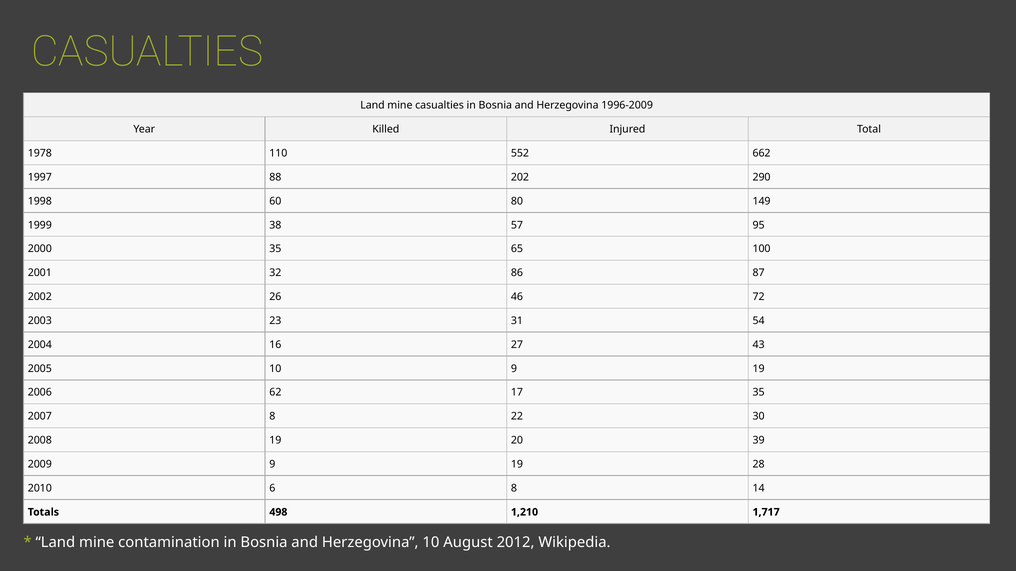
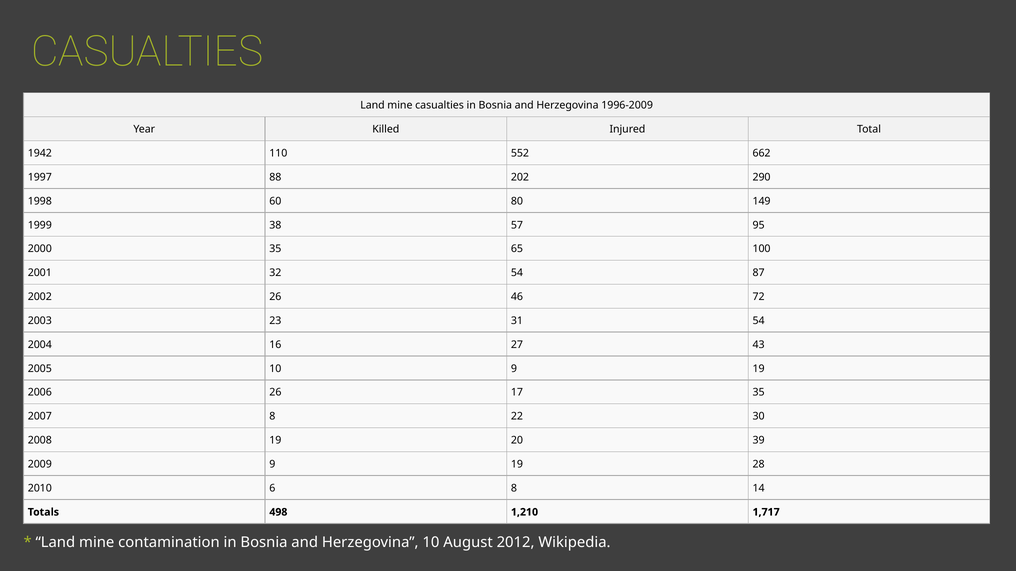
1978: 1978 -> 1942
32 86: 86 -> 54
2006 62: 62 -> 26
